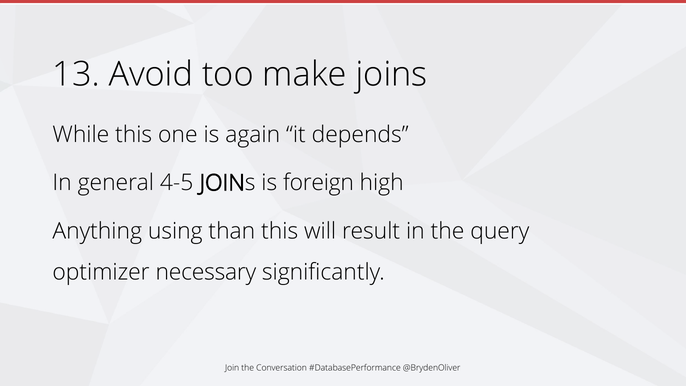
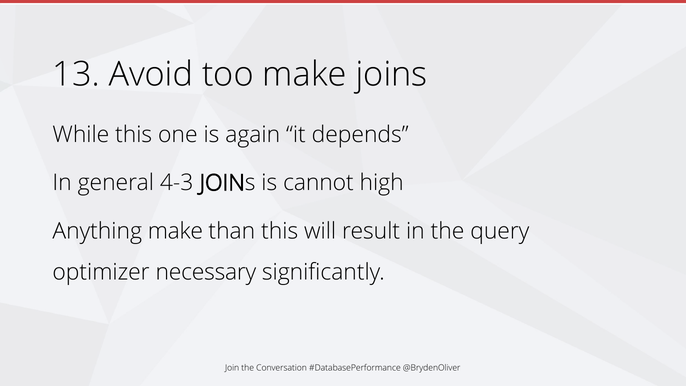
4-5: 4-5 -> 4-3
foreign: foreign -> cannot
Anything using: using -> make
